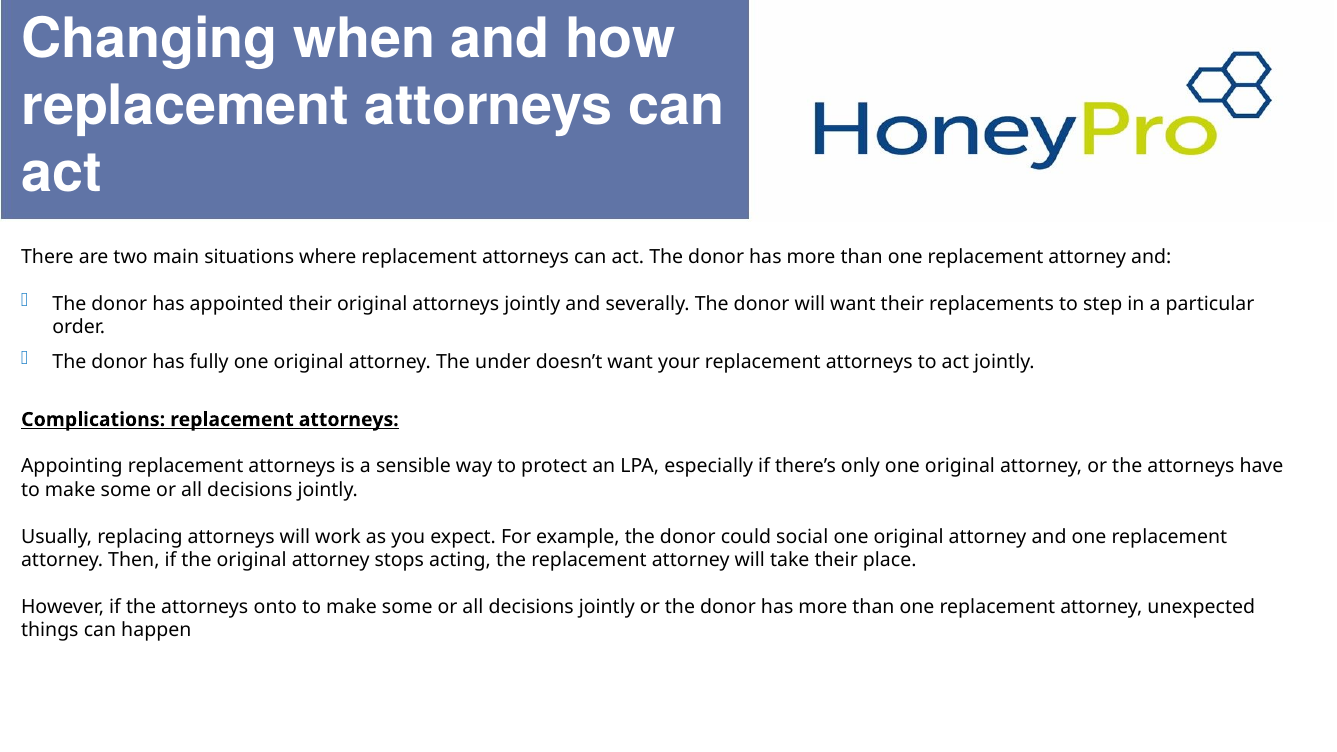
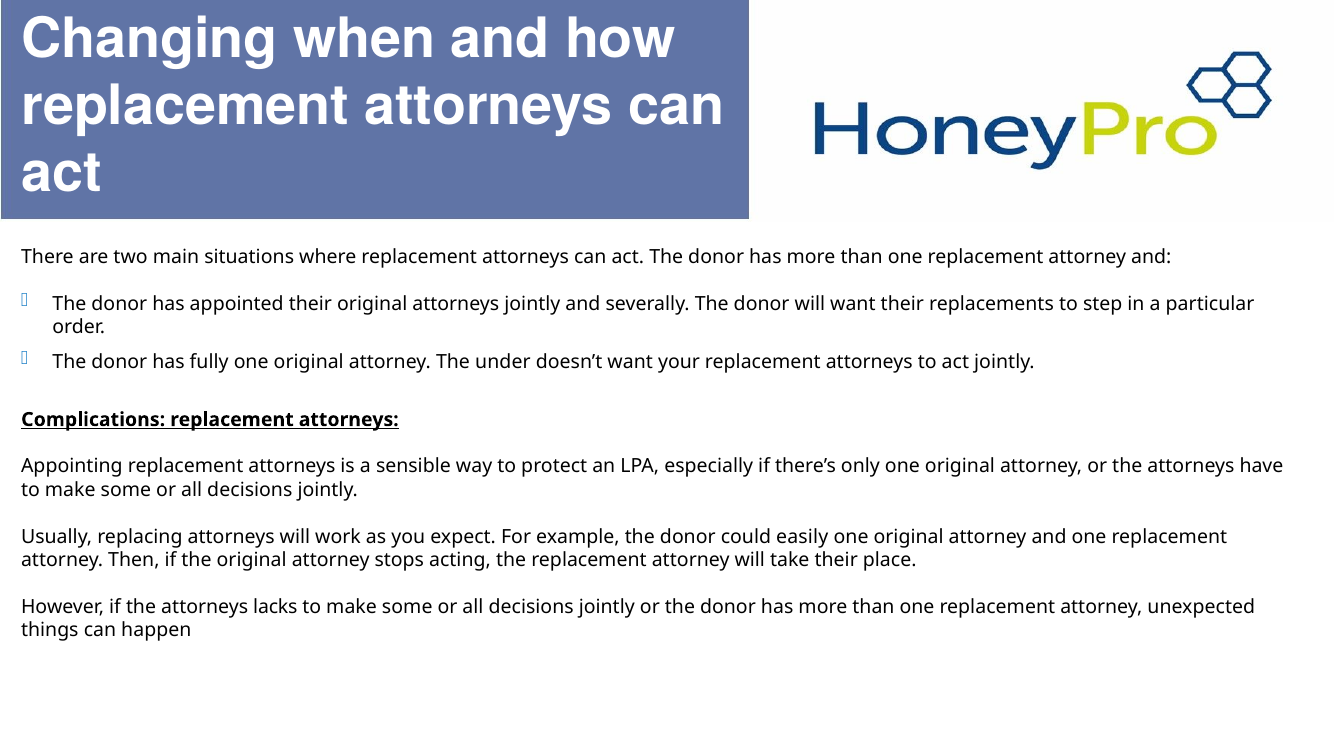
social: social -> easily
onto: onto -> lacks
